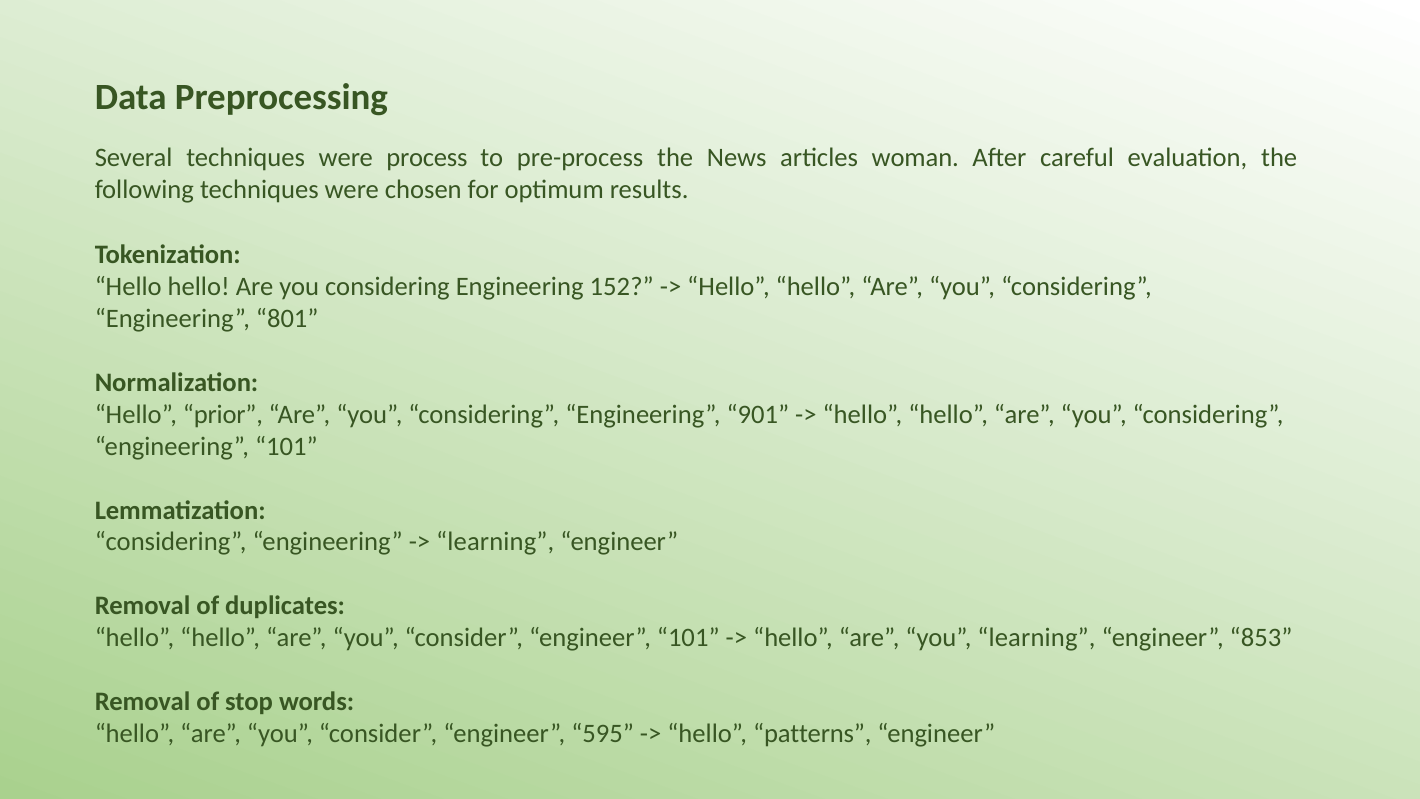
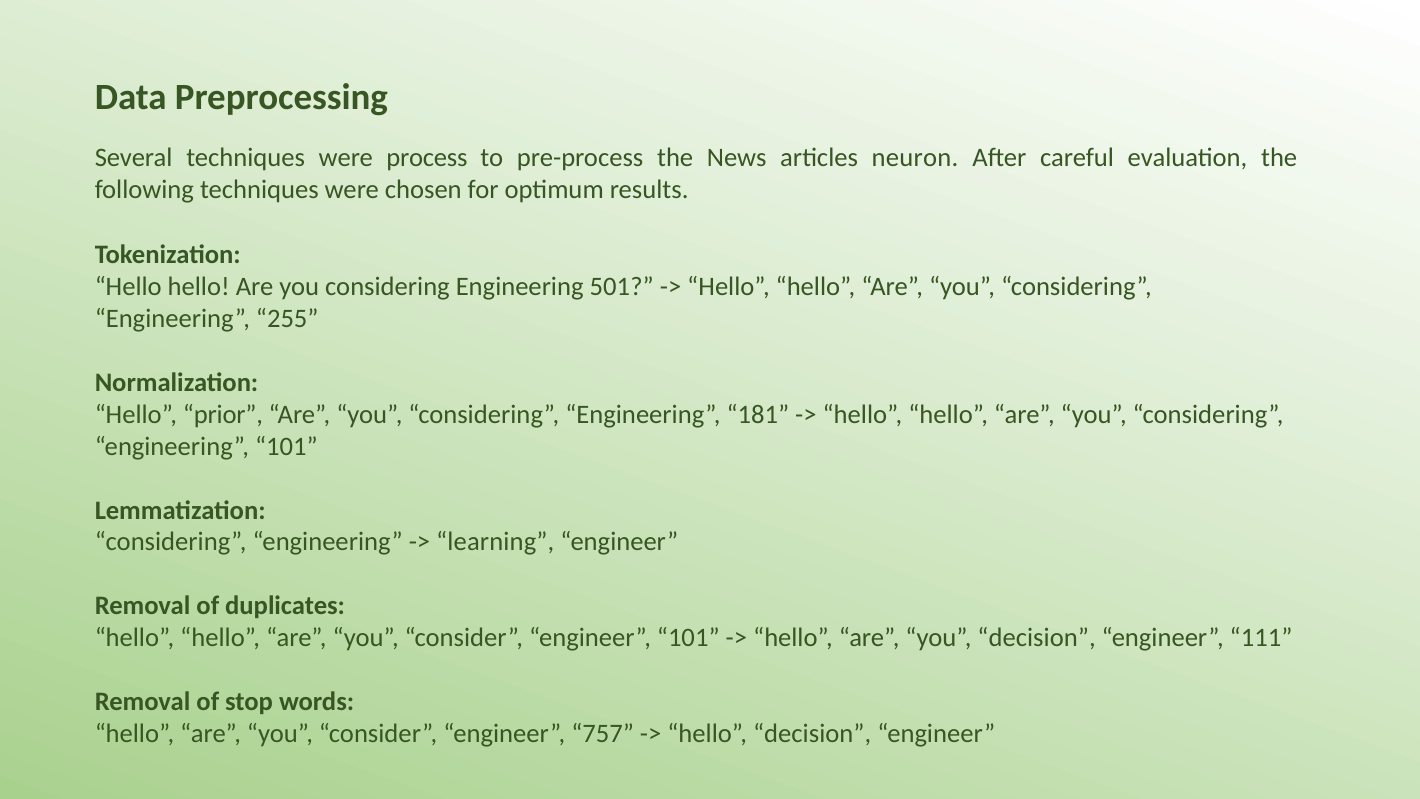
woman: woman -> neuron
152: 152 -> 501
801: 801 -> 255
901: 901 -> 181
you learning: learning -> decision
853: 853 -> 111
595: 595 -> 757
hello patterns: patterns -> decision
